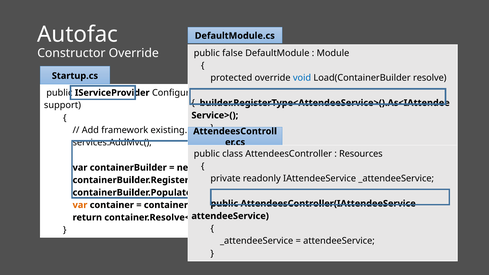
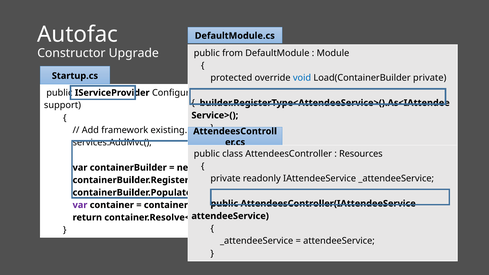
Constructor Override: Override -> Upgrade
false: false -> from
Load(ContainerBuilder resolve: resolve -> private
var at (80, 205) colour: orange -> purple
